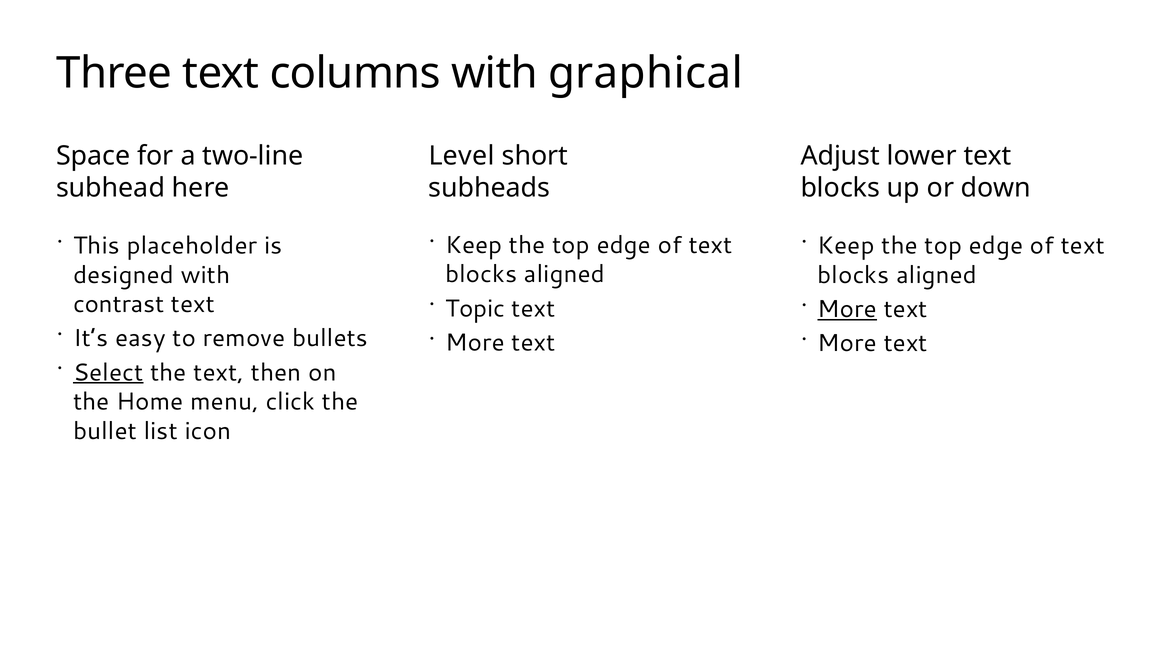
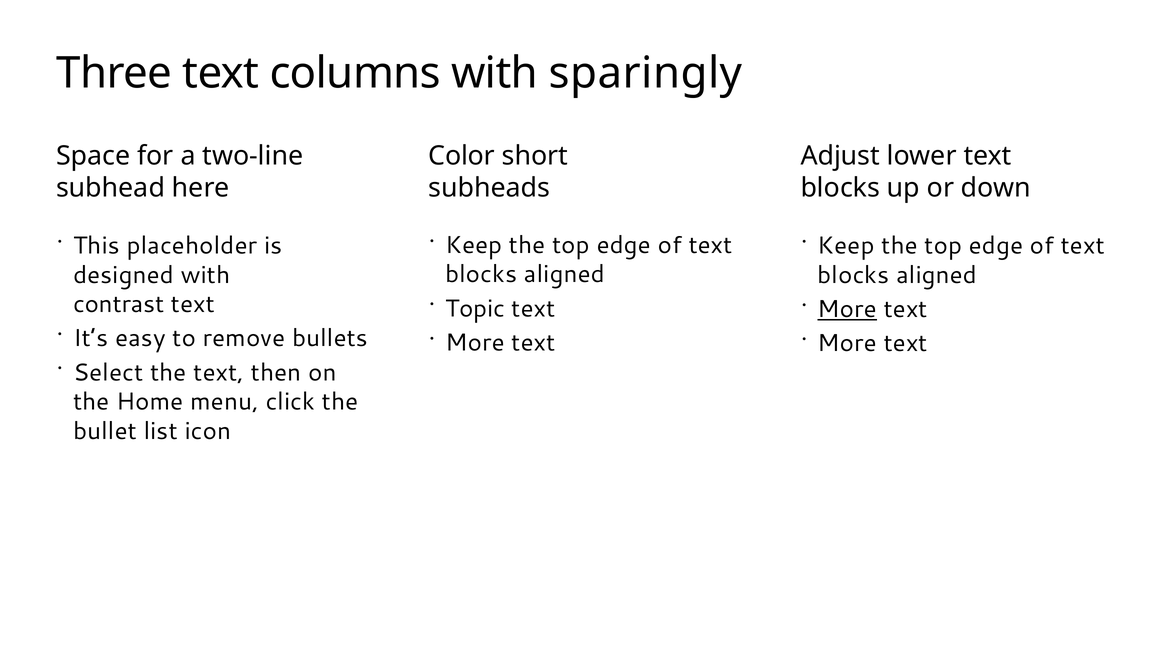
graphical: graphical -> sparingly
Level: Level -> Color
Select underline: present -> none
